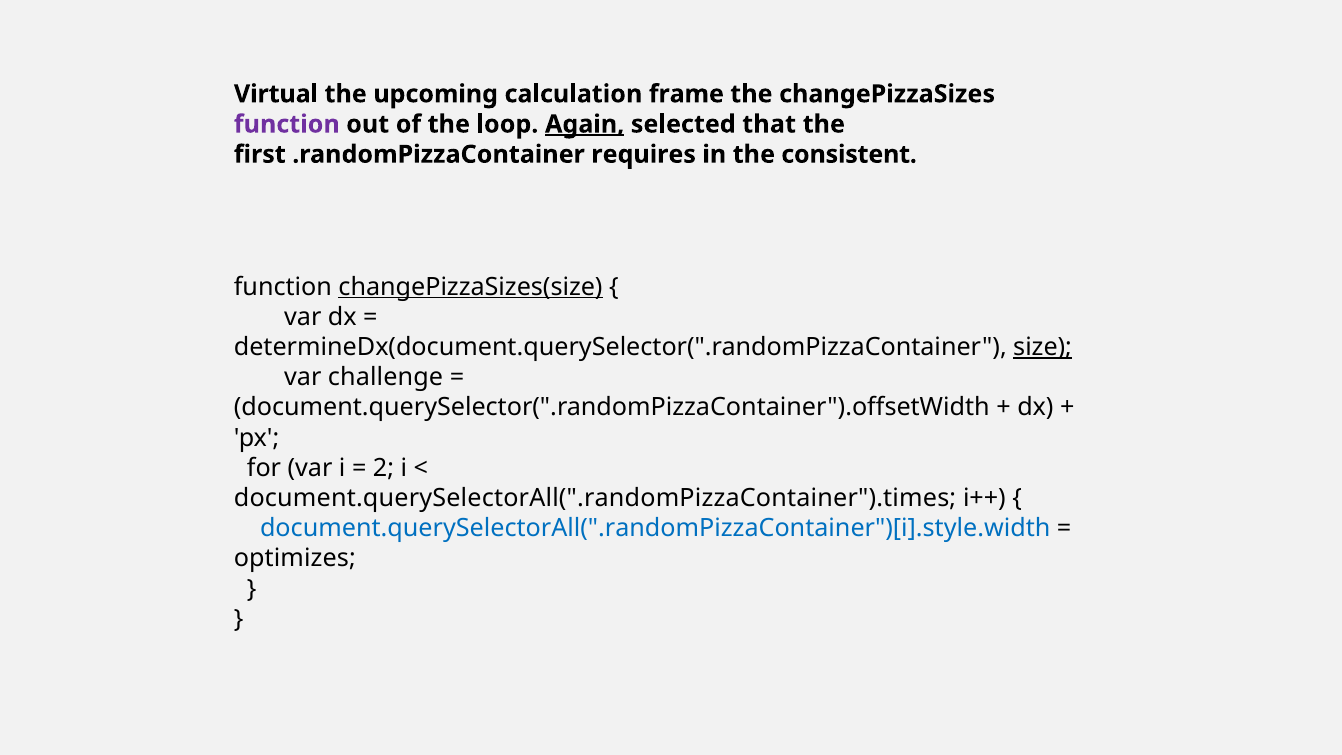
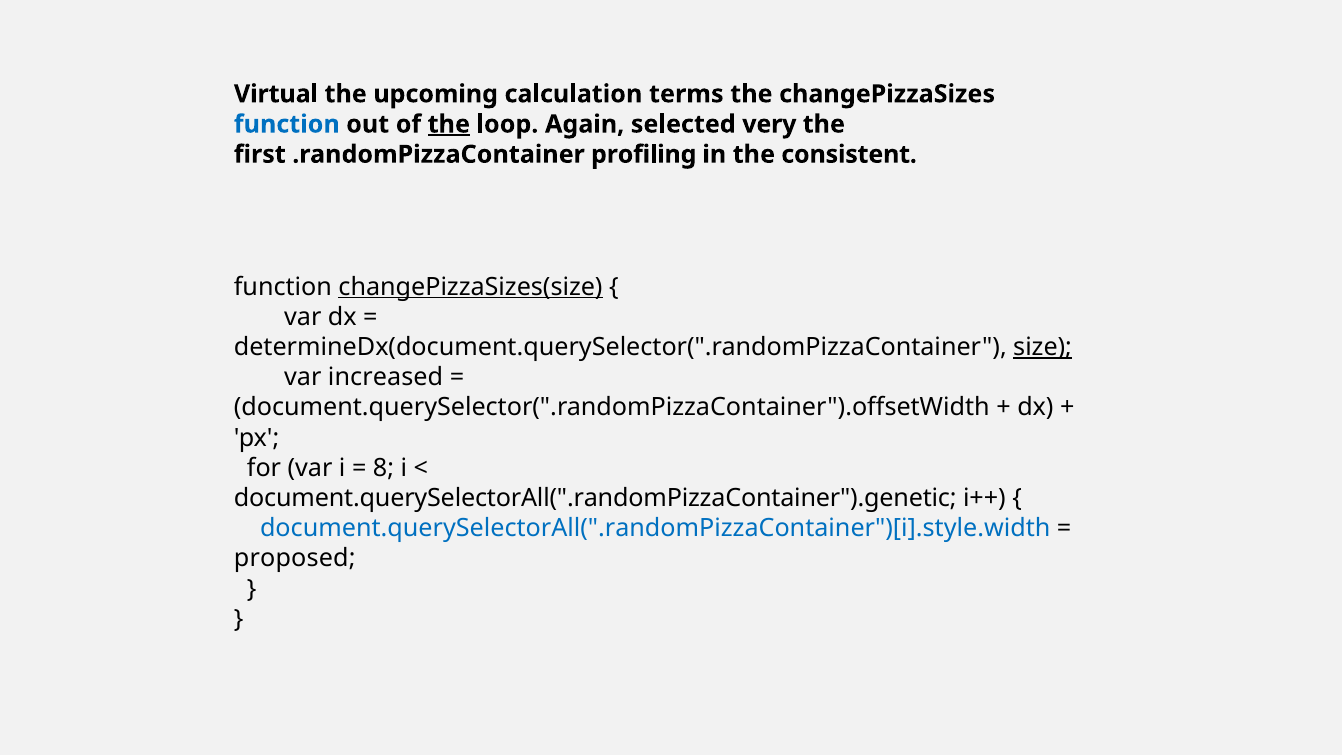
frame: frame -> terms
function at (287, 124) colour: purple -> blue
the at (449, 124) underline: none -> present
Again underline: present -> none
that: that -> very
requires: requires -> profiling
challenge: challenge -> increased
2: 2 -> 8
document.querySelectorAll(".randomPizzaContainer").times: document.querySelectorAll(".randomPizzaContainer").times -> document.querySelectorAll(".randomPizzaContainer").genetic
optimizes: optimizes -> proposed
